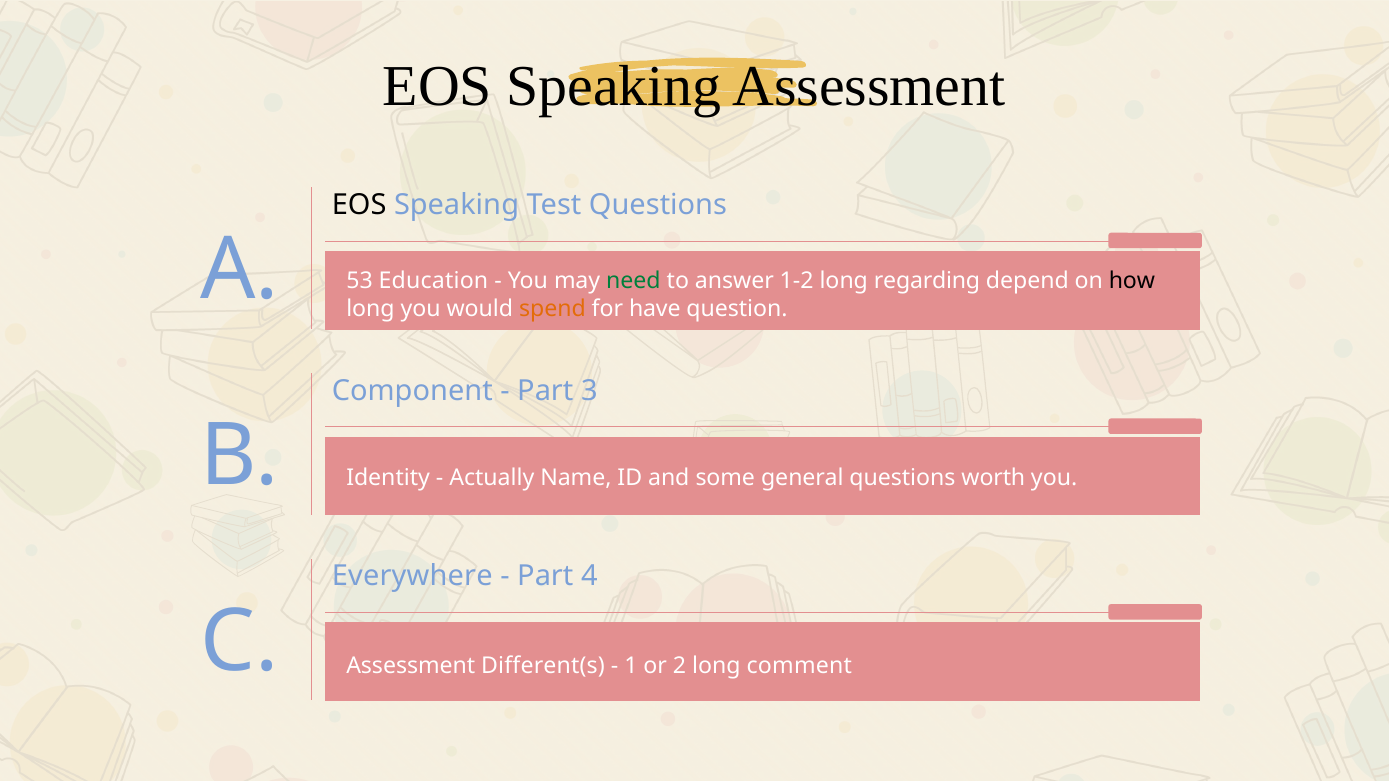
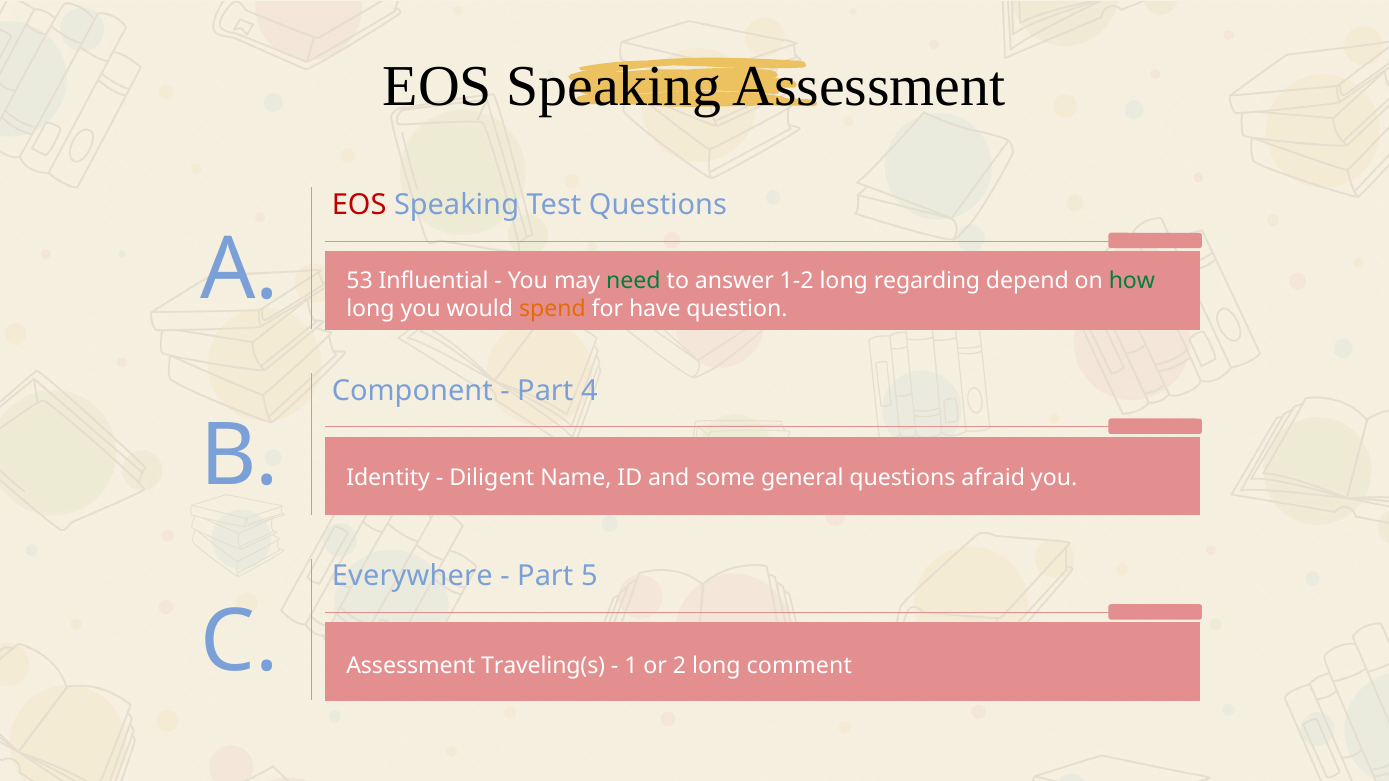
EOS at (359, 205) colour: black -> red
Education: Education -> Influential
how colour: black -> green
3: 3 -> 4
Actually: Actually -> Diligent
worth: worth -> afraid
4: 4 -> 5
Different(s: Different(s -> Traveling(s
